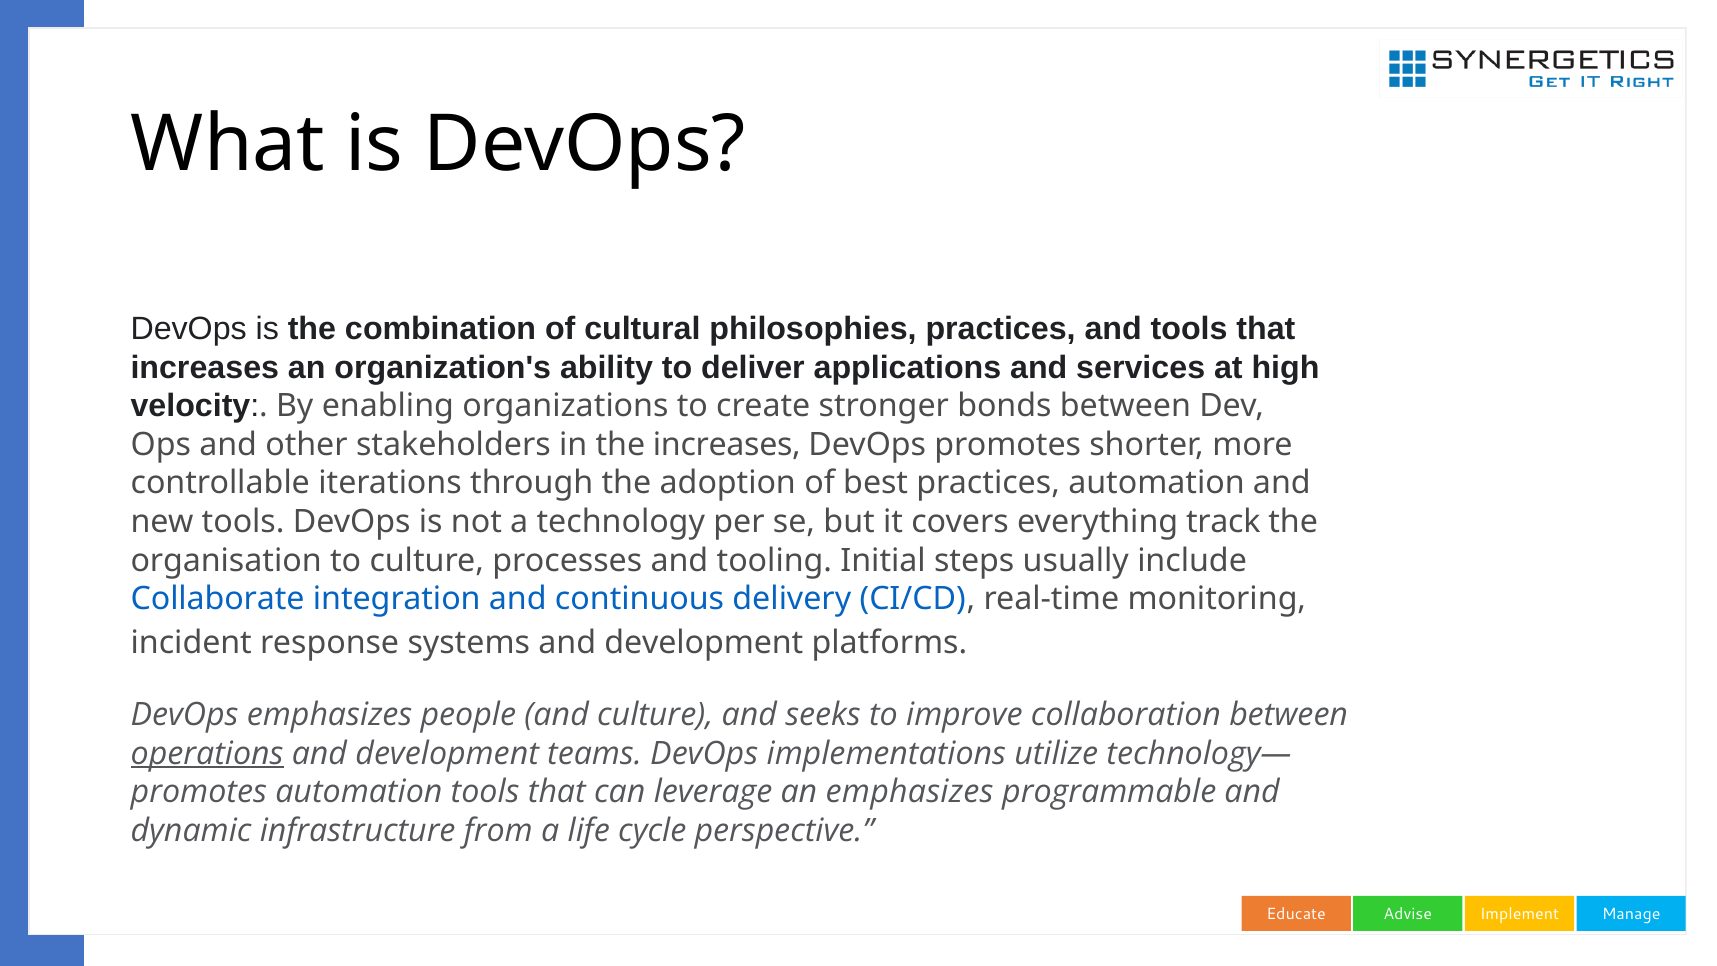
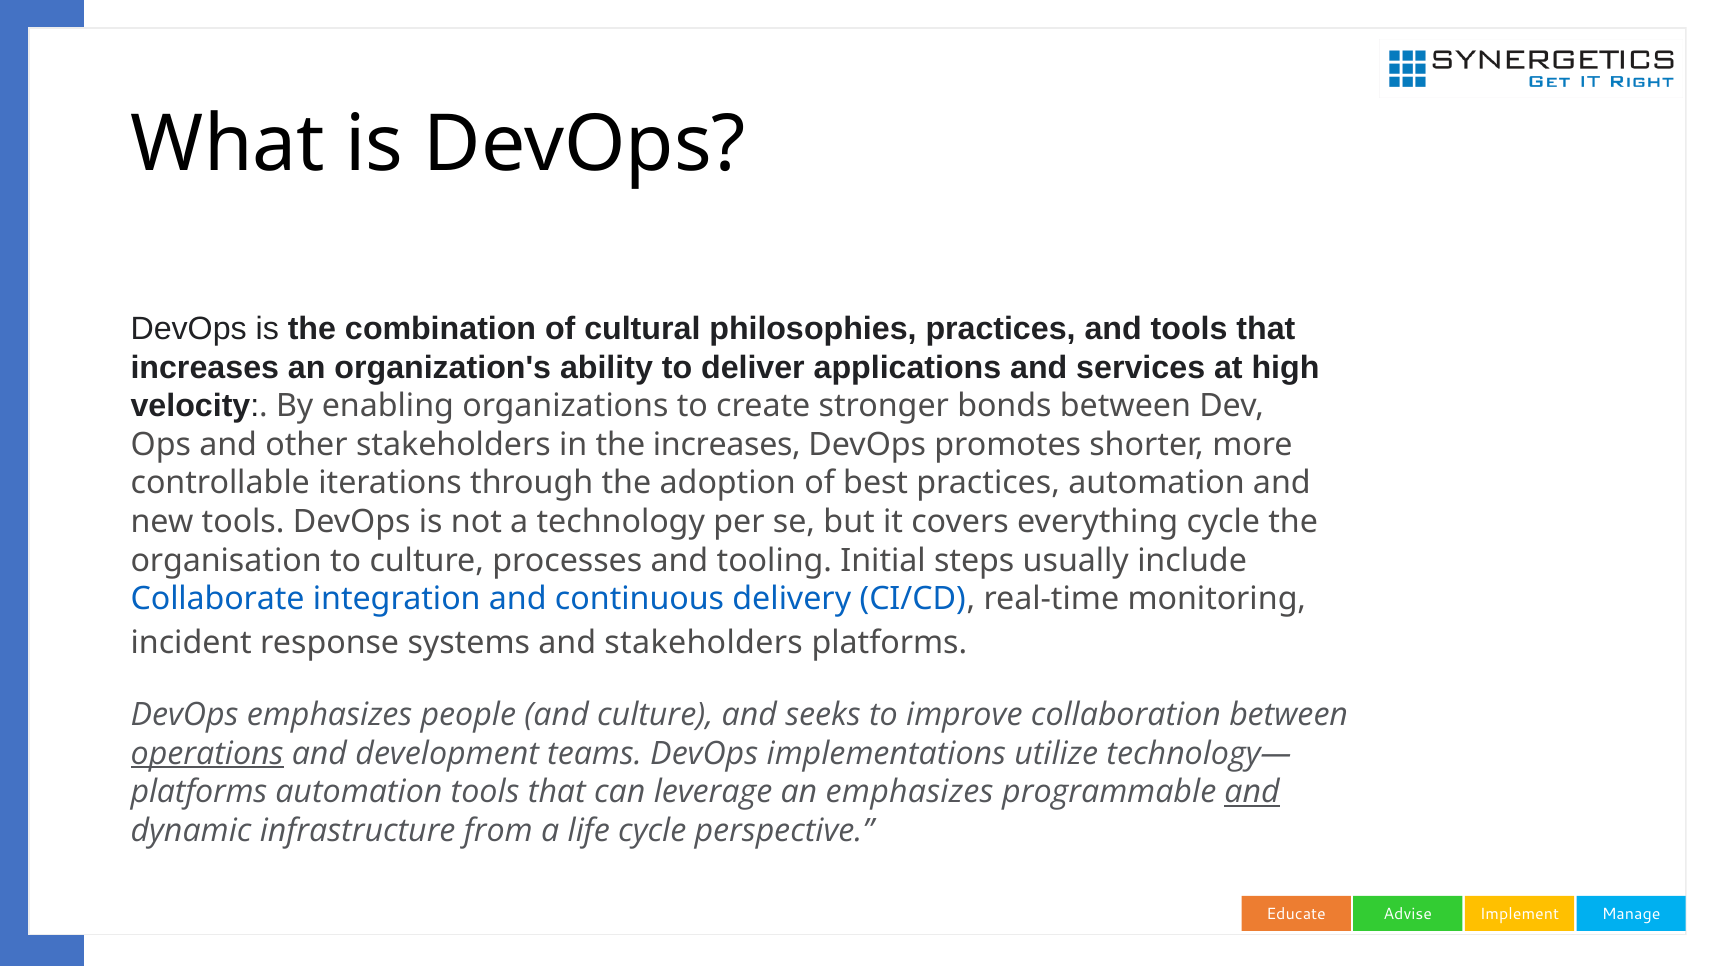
everything track: track -> cycle
systems and development: development -> stakeholders
promotes at (199, 792): promotes -> platforms
and at (1252, 792) underline: none -> present
